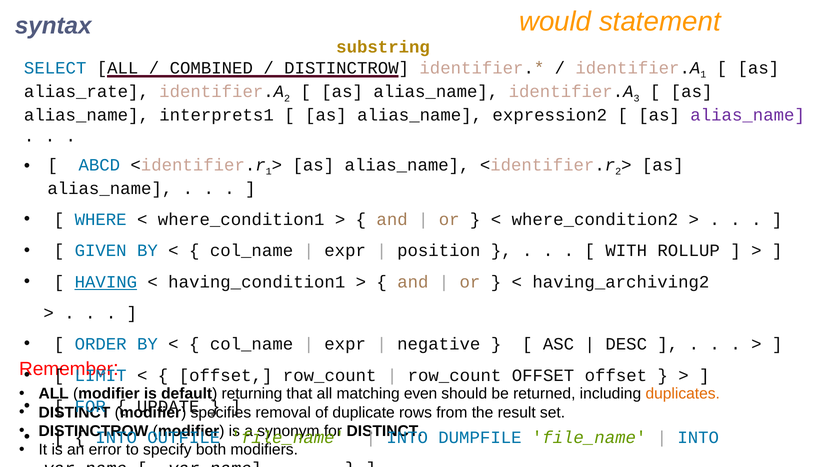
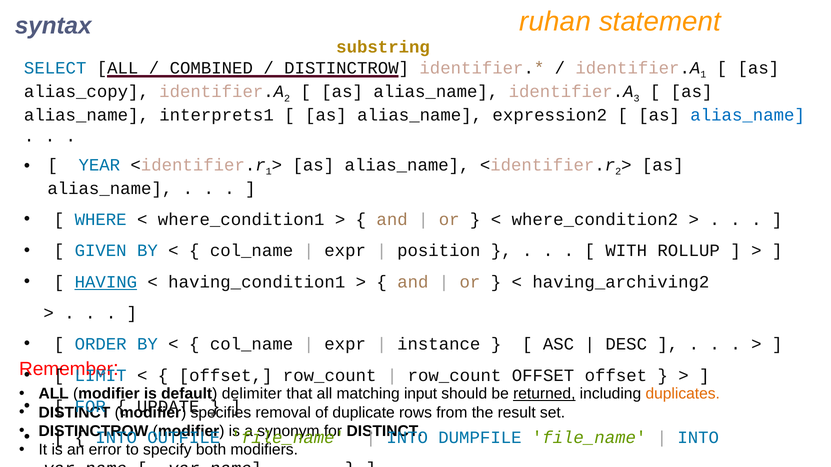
would: would -> ruhan
alias_rate: alias_rate -> alias_copy
alias_name at (748, 115) colour: purple -> blue
ABCD: ABCD -> YEAR
negative: negative -> instance
returning: returning -> delimiter
even: even -> input
returned underline: none -> present
